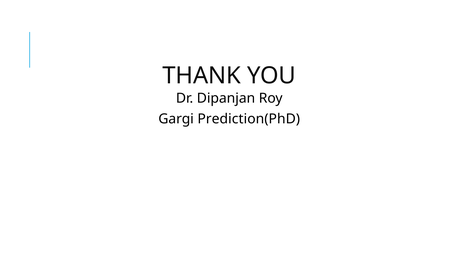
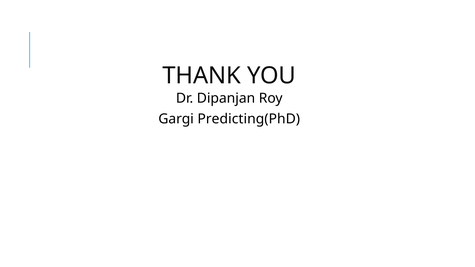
Prediction(PhD: Prediction(PhD -> Predicting(PhD
